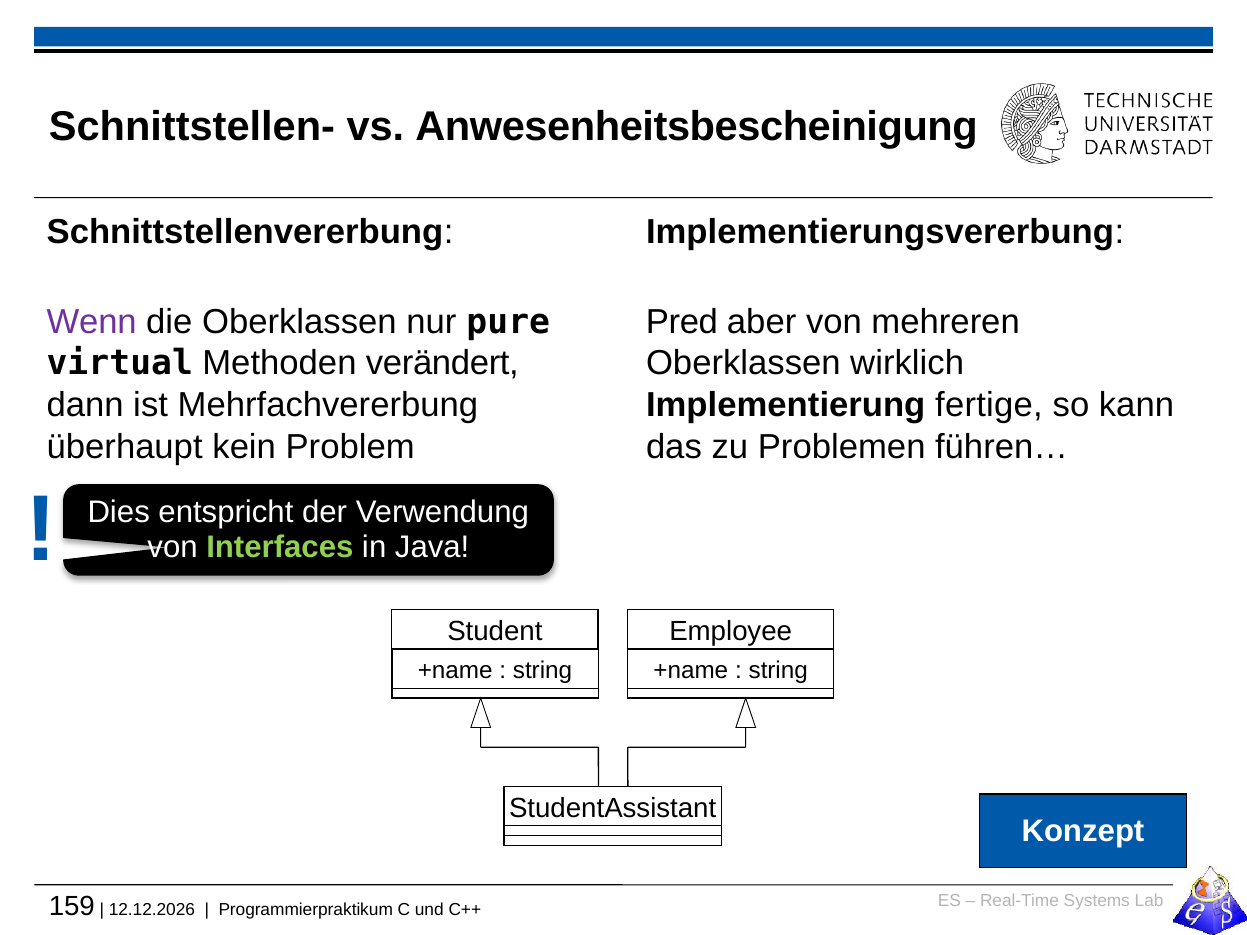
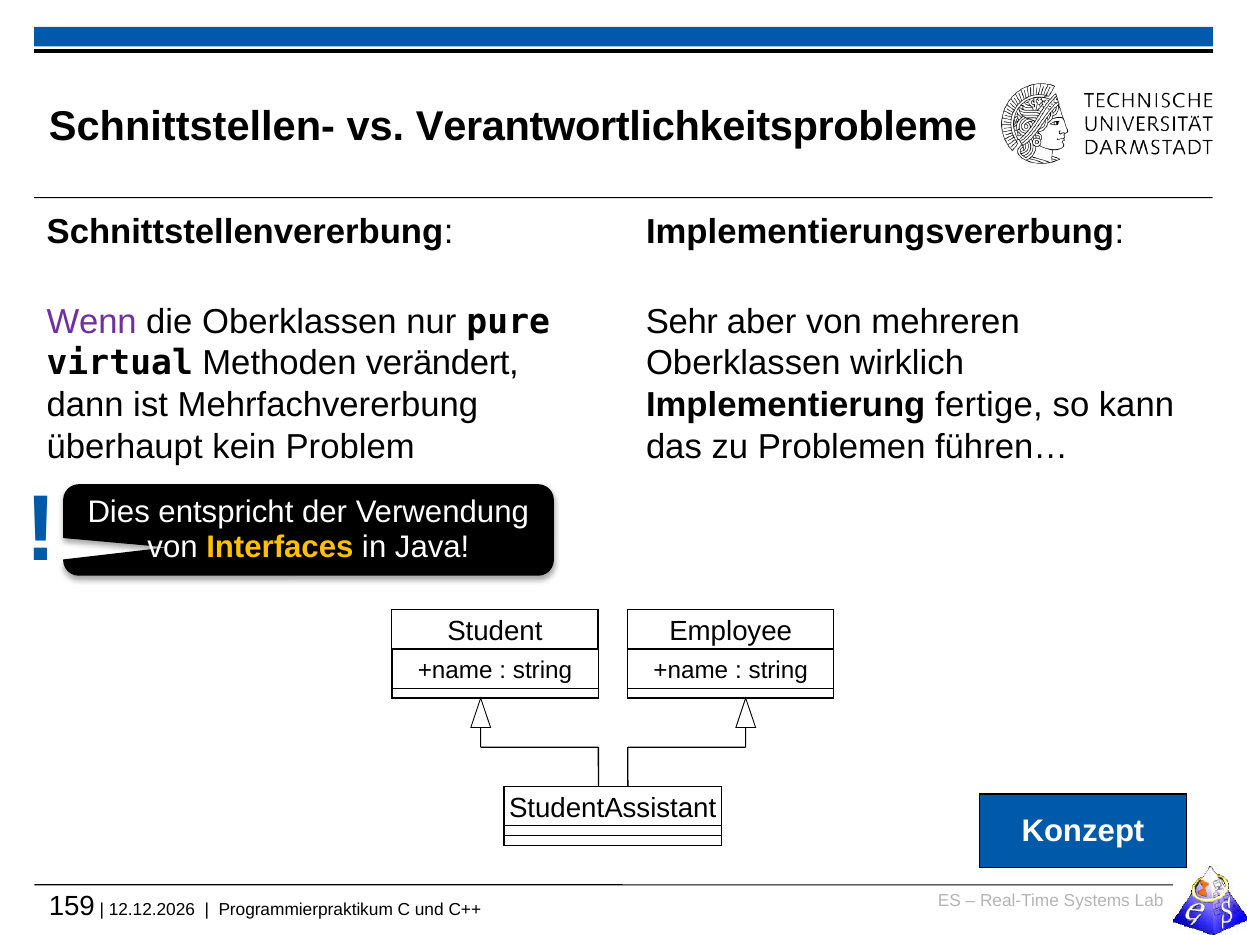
Anwesenheitsbescheinigung: Anwesenheitsbescheinigung -> Verantwortlichkeitsprobleme
Pred: Pred -> Sehr
Interfaces colour: light green -> yellow
